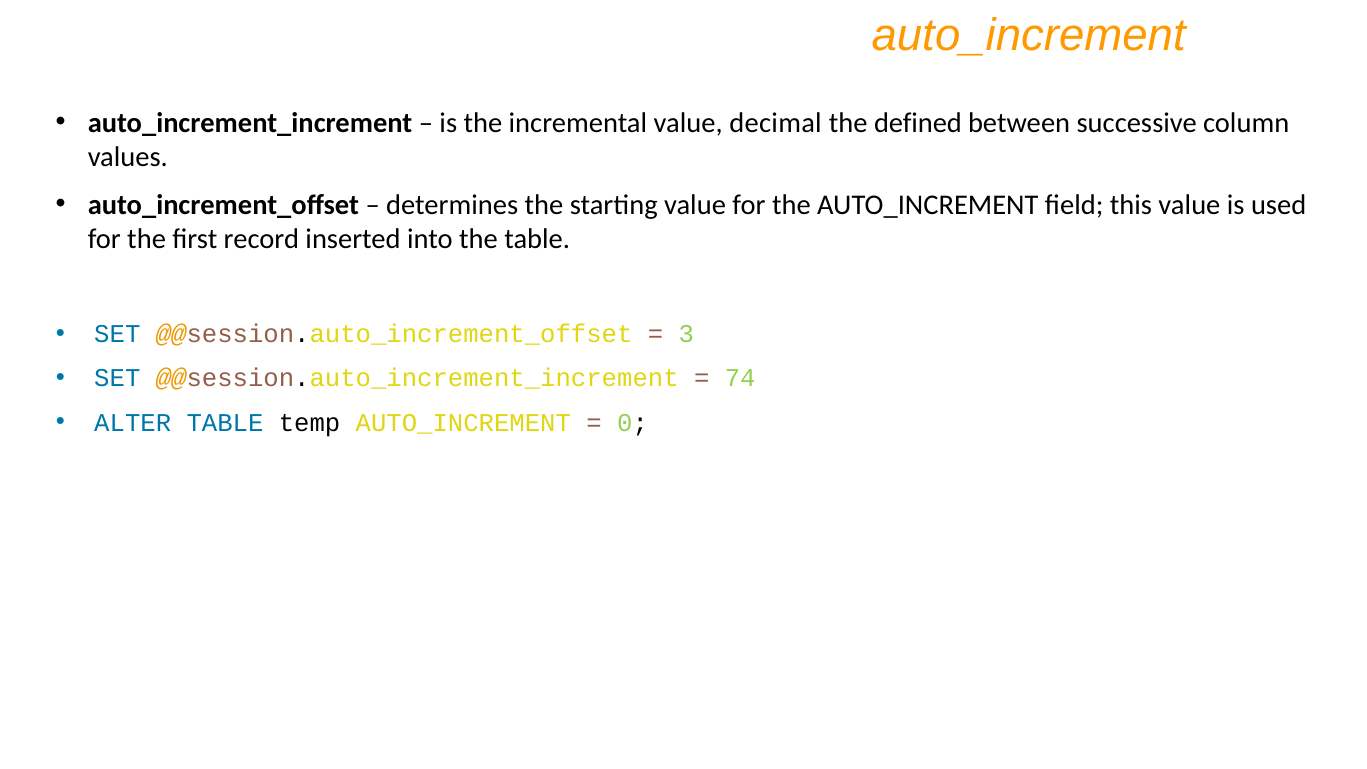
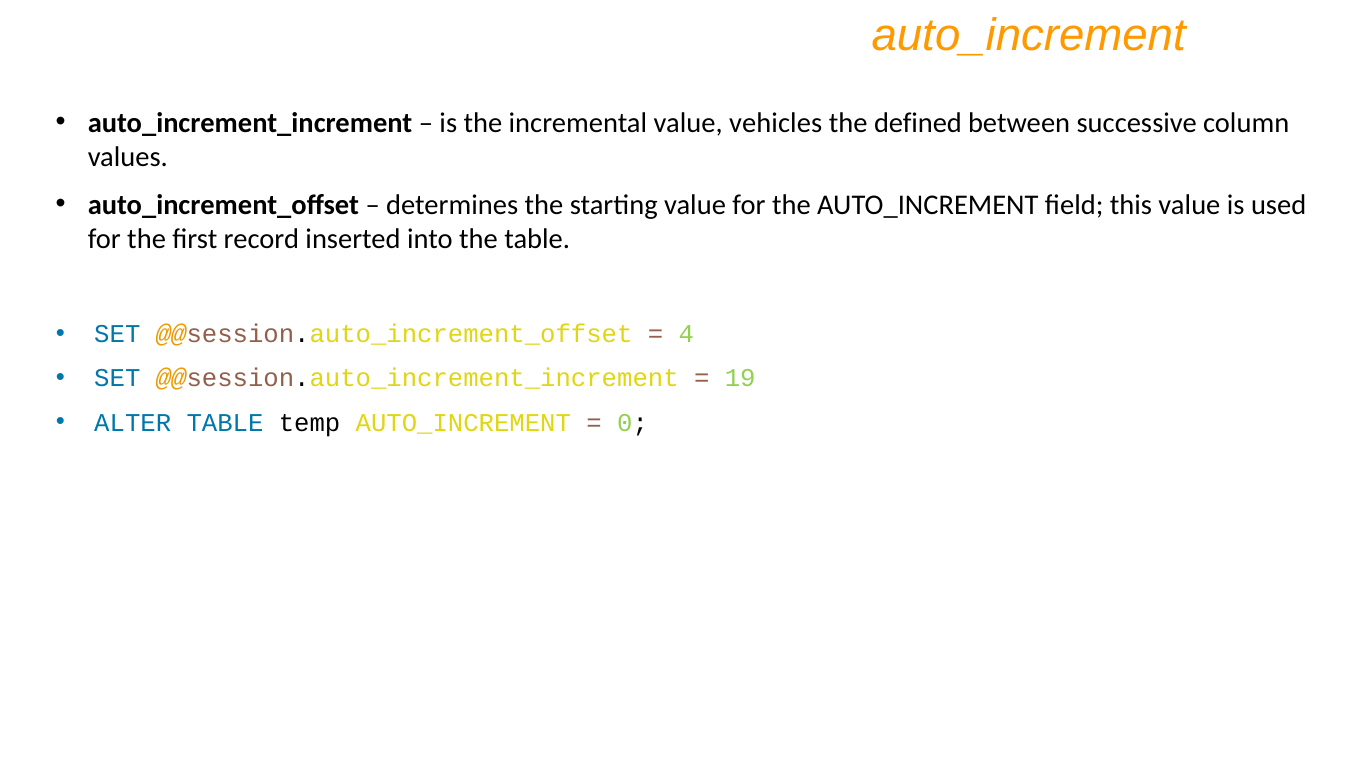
decimal: decimal -> vehicles
3: 3 -> 4
74: 74 -> 19
